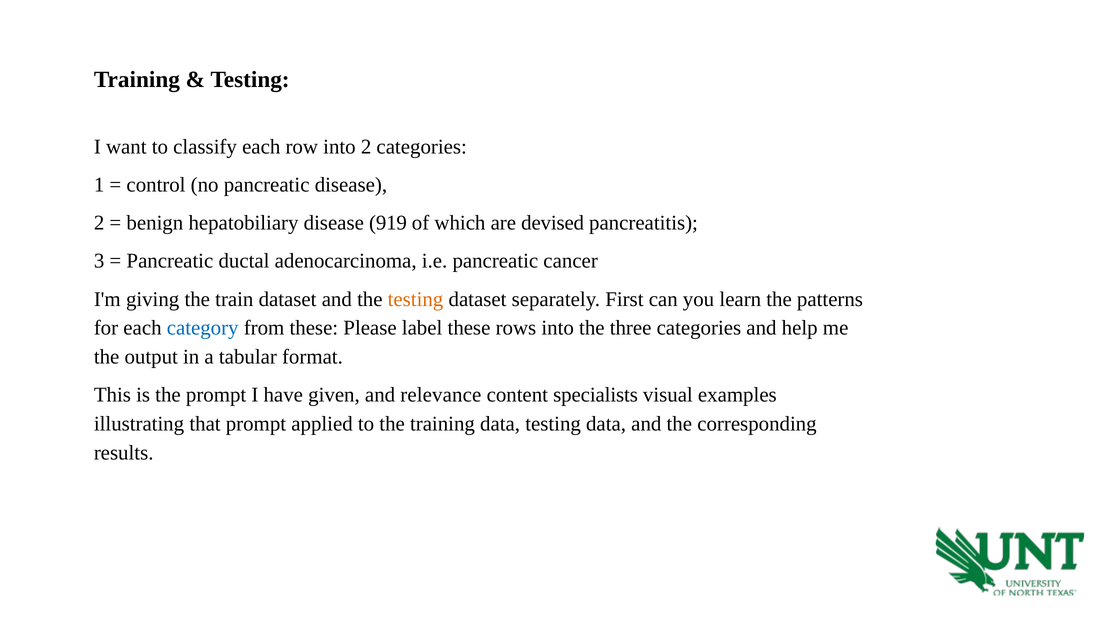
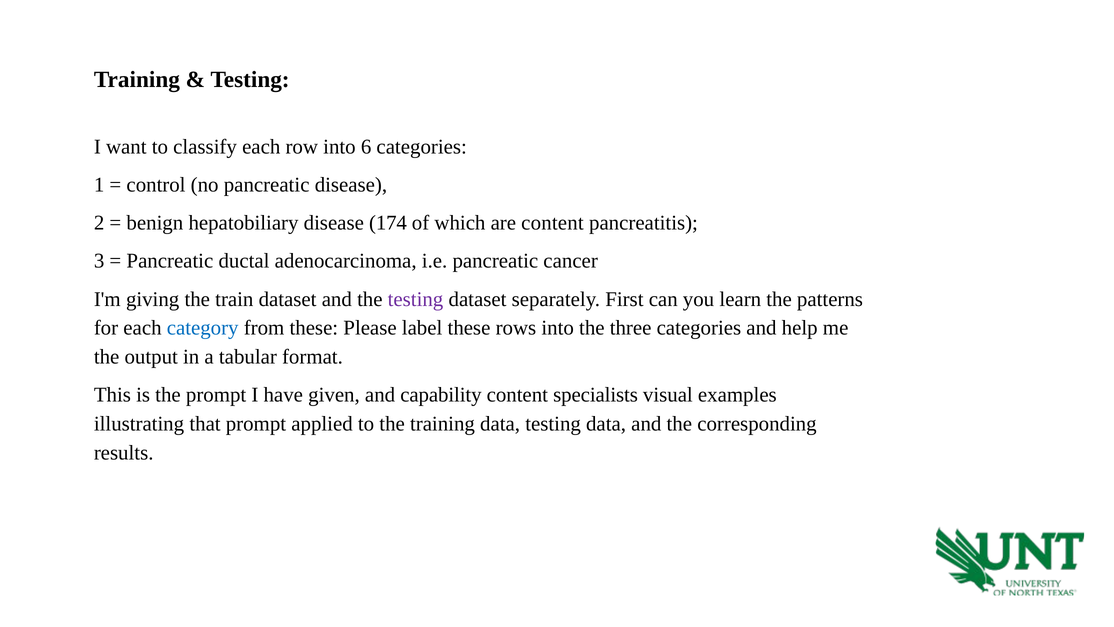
into 2: 2 -> 6
919: 919 -> 174
are devised: devised -> content
testing at (416, 299) colour: orange -> purple
relevance: relevance -> capability
